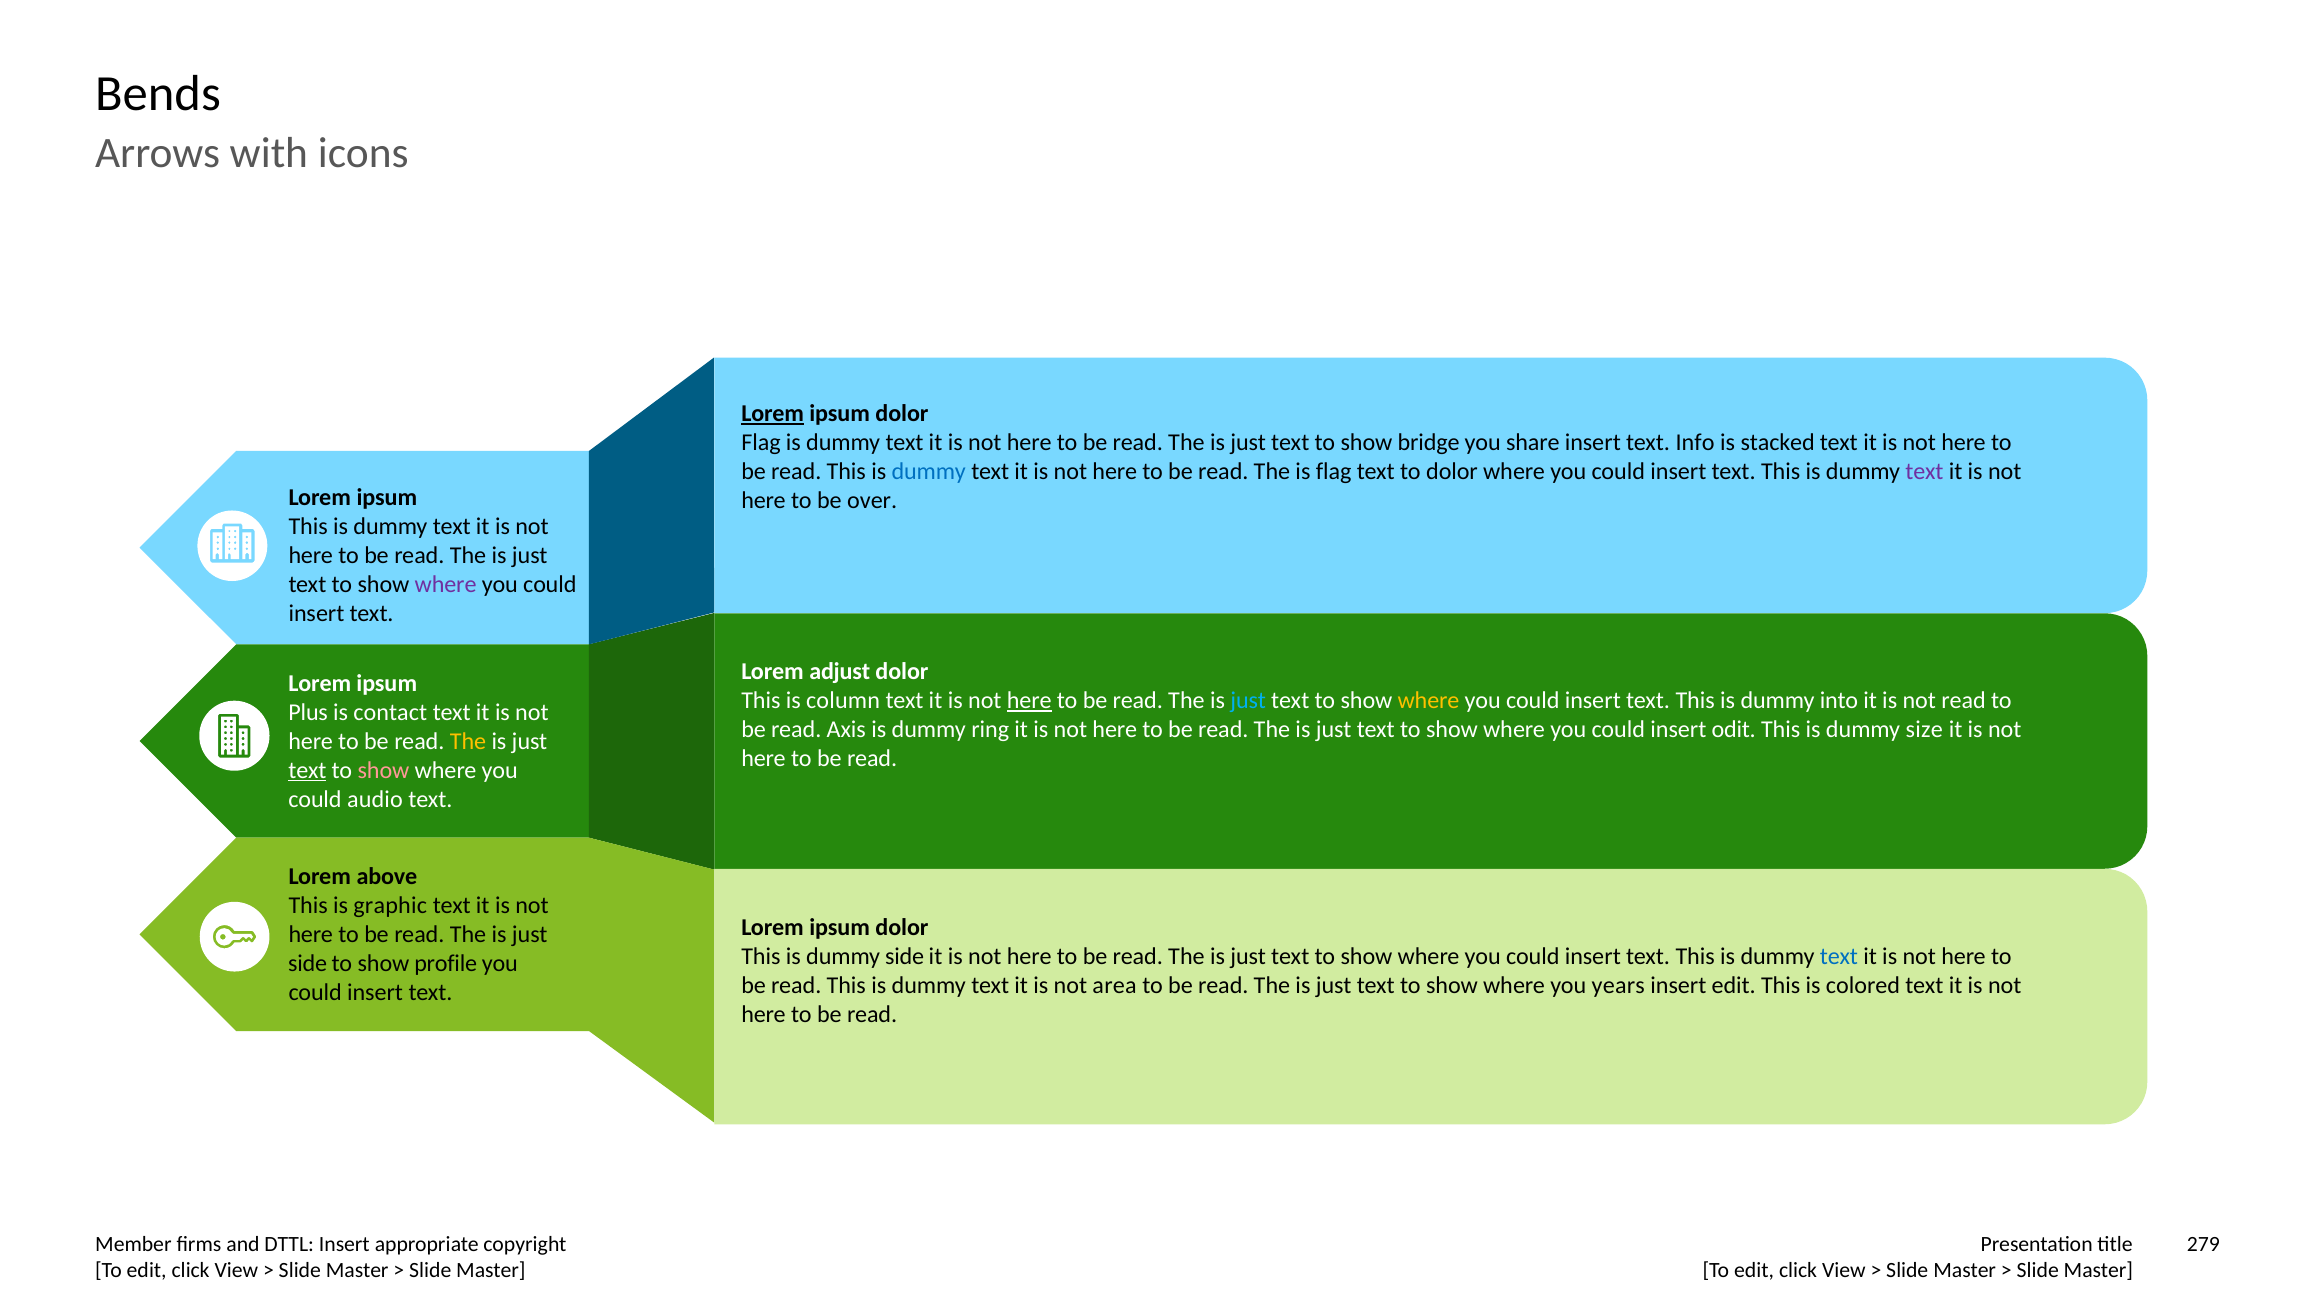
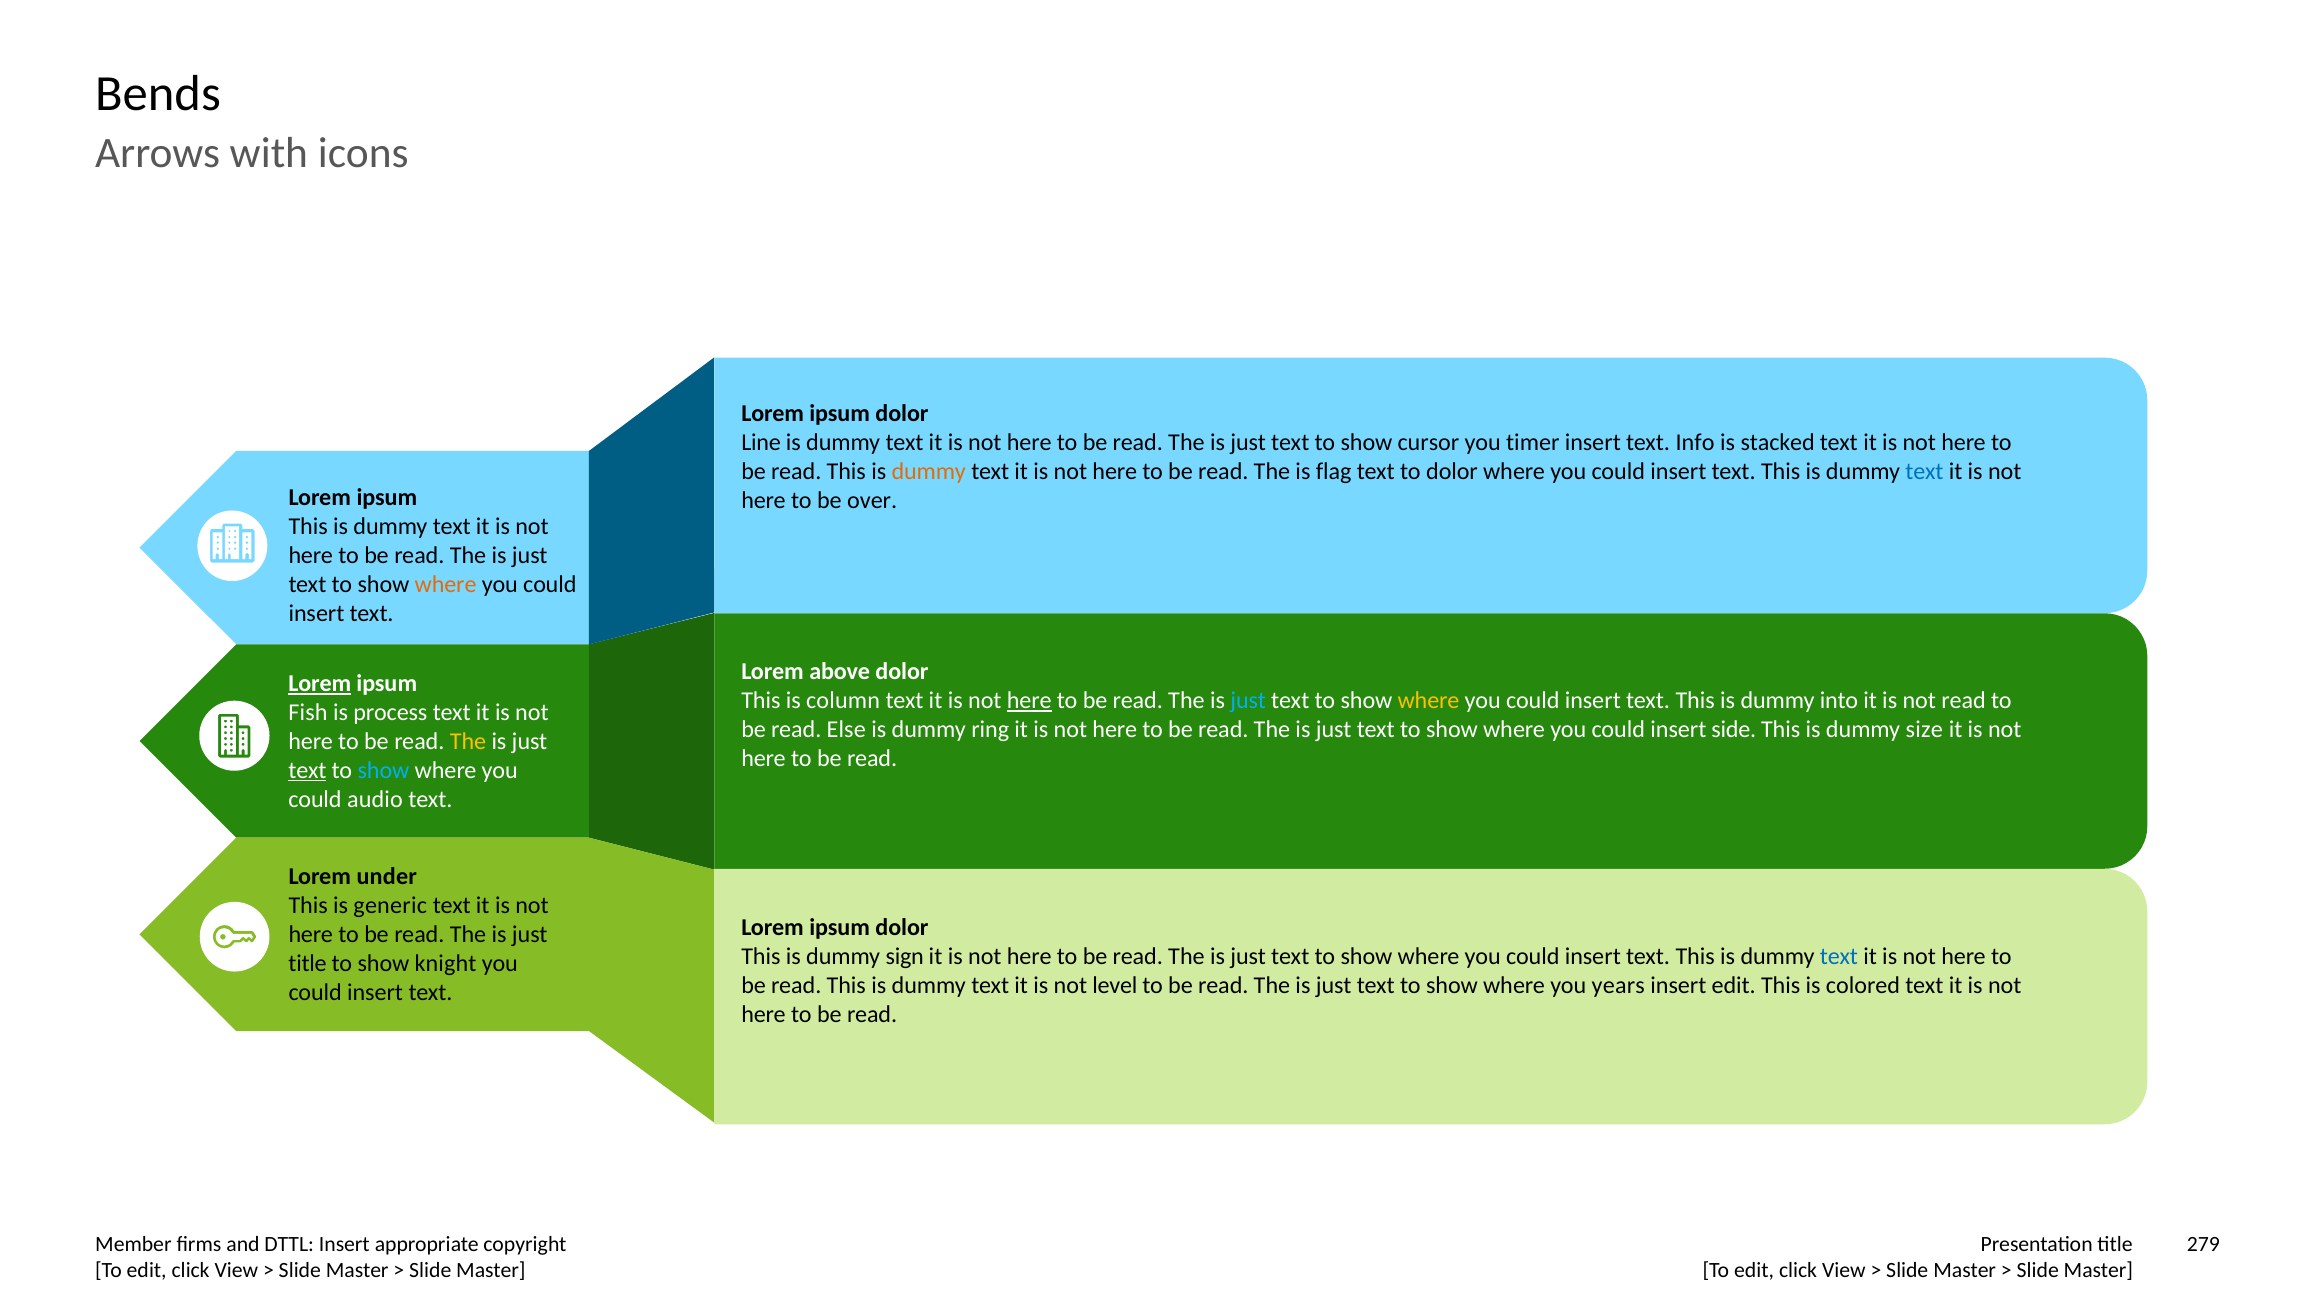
Lorem at (773, 414) underline: present -> none
Flag at (761, 443): Flag -> Line
bridge: bridge -> cursor
share: share -> timer
dummy at (929, 472) colour: blue -> orange
text at (1924, 472) colour: purple -> blue
where at (446, 584) colour: purple -> orange
adjust: adjust -> above
Lorem at (320, 684) underline: none -> present
Plus: Plus -> Fish
contact: contact -> process
Axis: Axis -> Else
odit: odit -> side
show at (384, 770) colour: pink -> light blue
above: above -> under
graphic: graphic -> generic
dummy side: side -> sign
side at (308, 964): side -> title
profile: profile -> knight
area: area -> level
